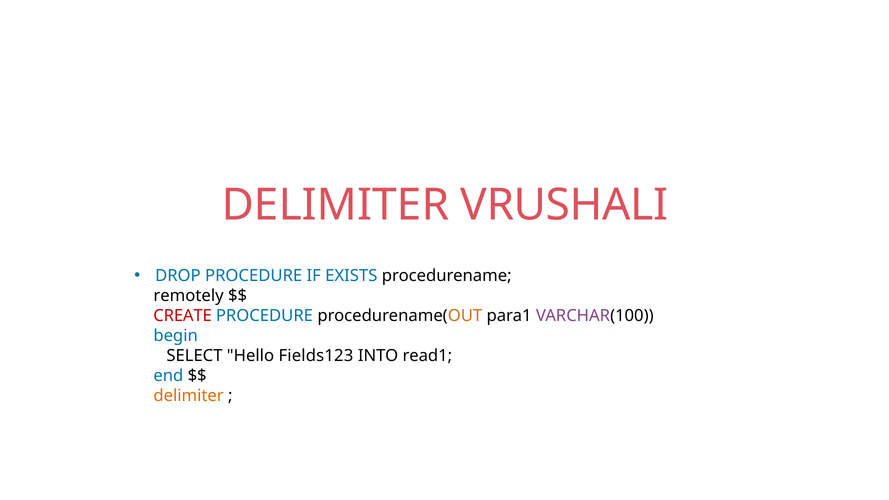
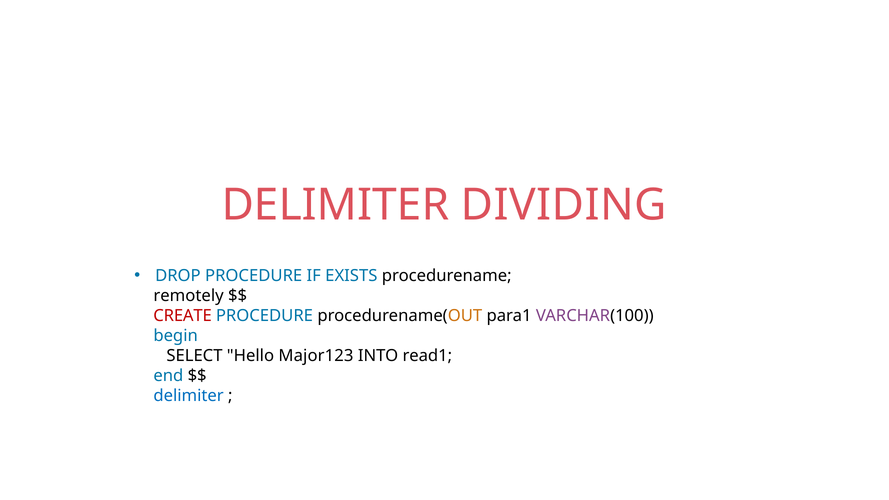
VRUSHALI: VRUSHALI -> DIVIDING
Fields123: Fields123 -> Major123
delimiter at (189, 396) colour: orange -> blue
